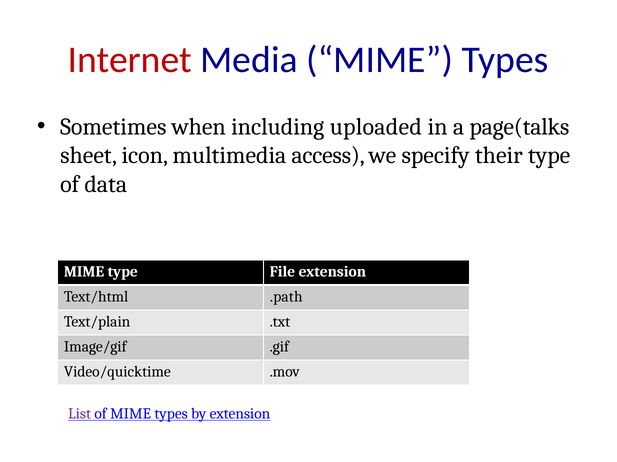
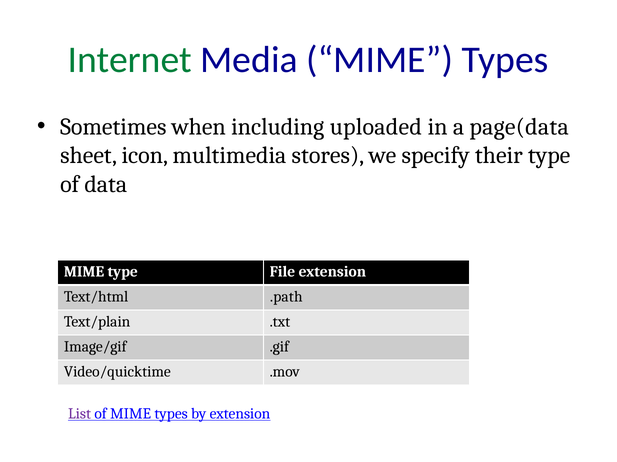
Internet colour: red -> green
page(talks: page(talks -> page(data
access: access -> stores
